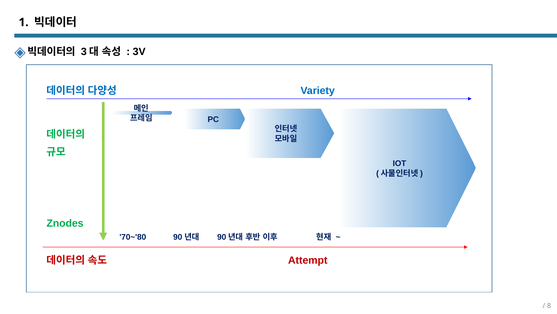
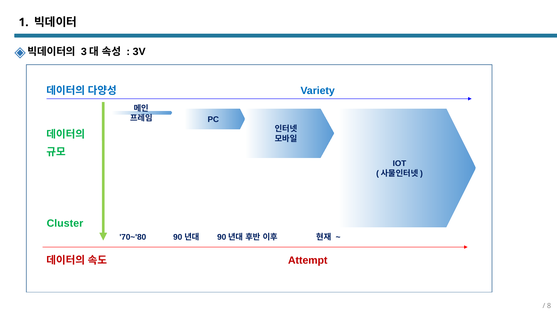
Znodes: Znodes -> Cluster
